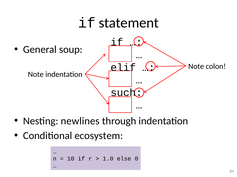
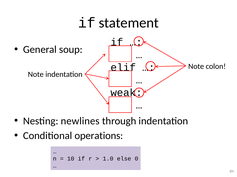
such: such -> weak
ecosystem: ecosystem -> operations
